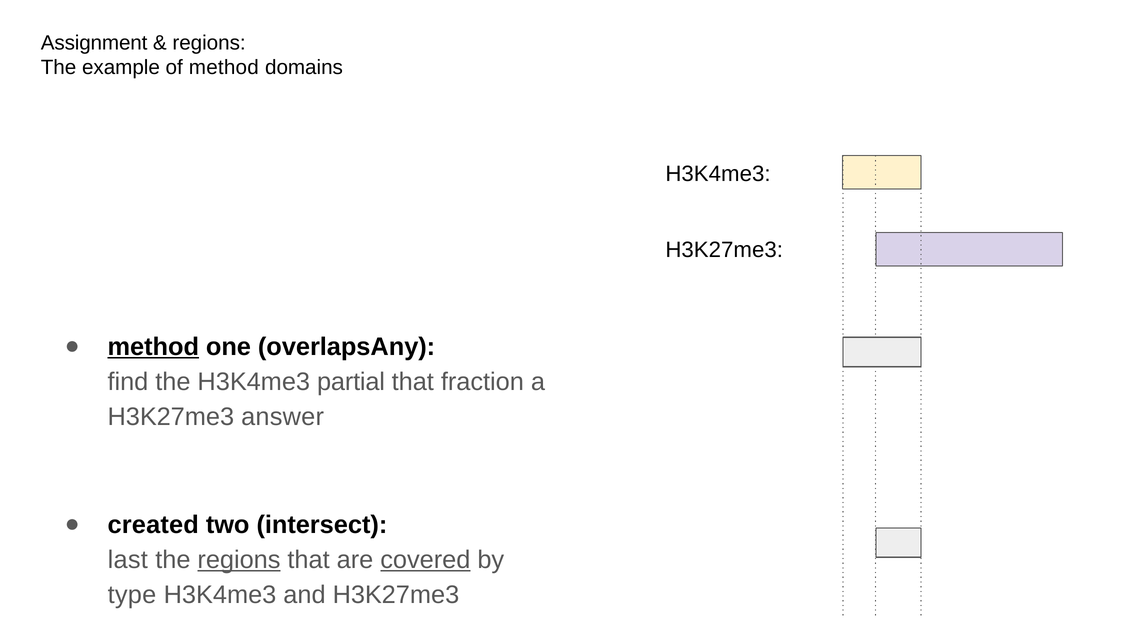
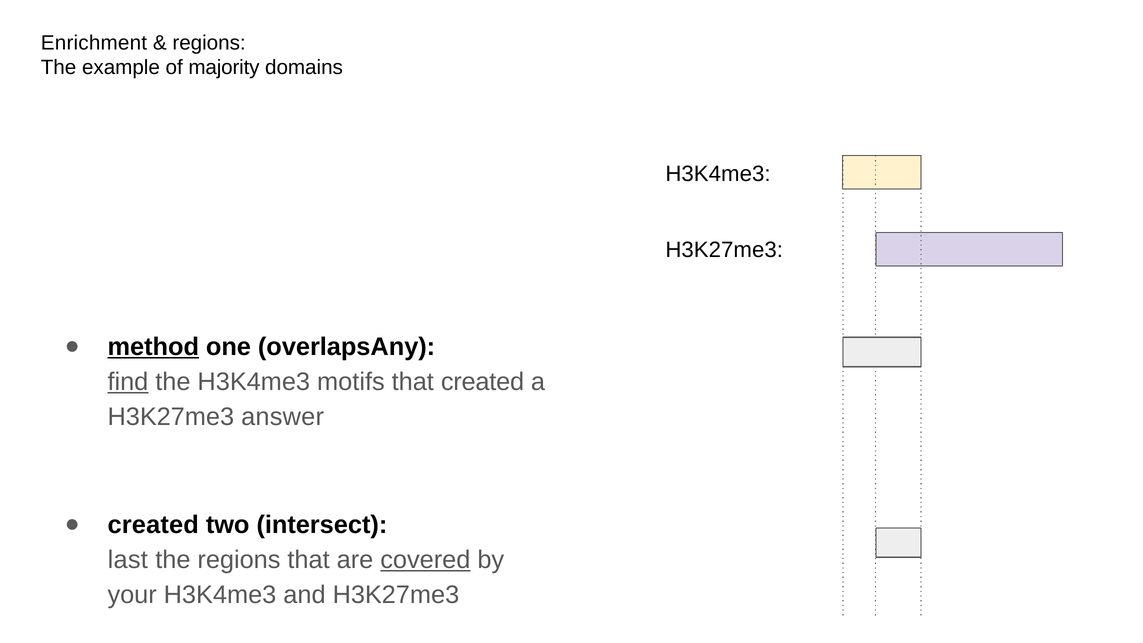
Assignment: Assignment -> Enrichment
of method: method -> majority
find underline: none -> present
partial: partial -> motifs
that fraction: fraction -> created
regions at (239, 560) underline: present -> none
type: type -> your
